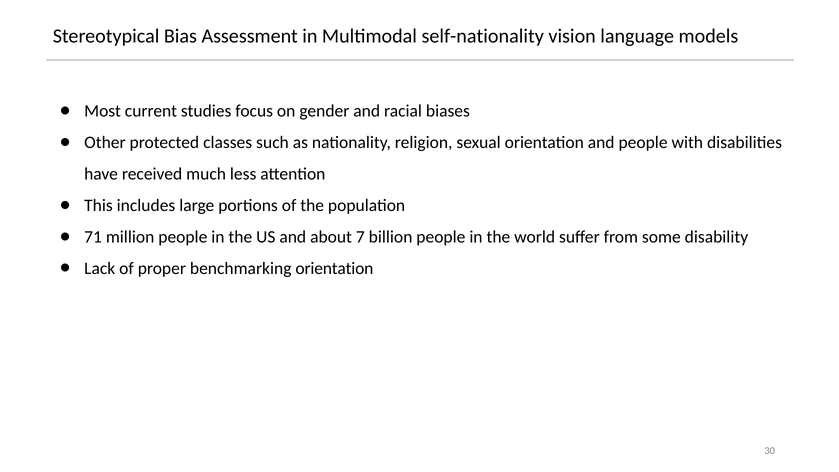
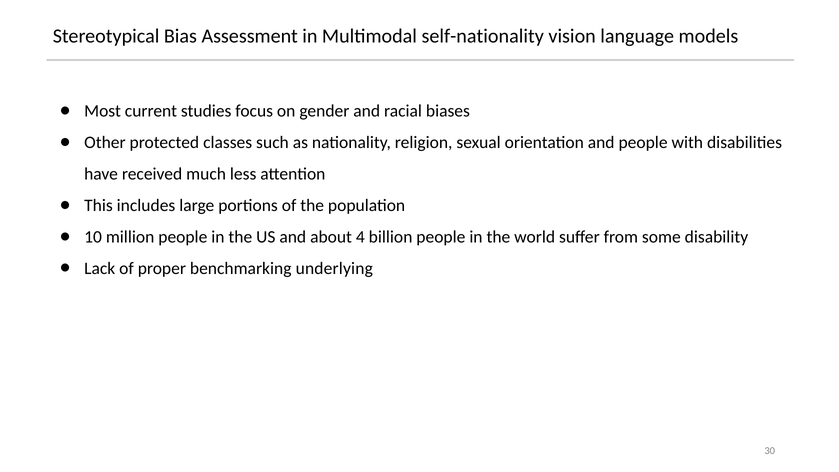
71: 71 -> 10
7: 7 -> 4
benchmarking orientation: orientation -> underlying
